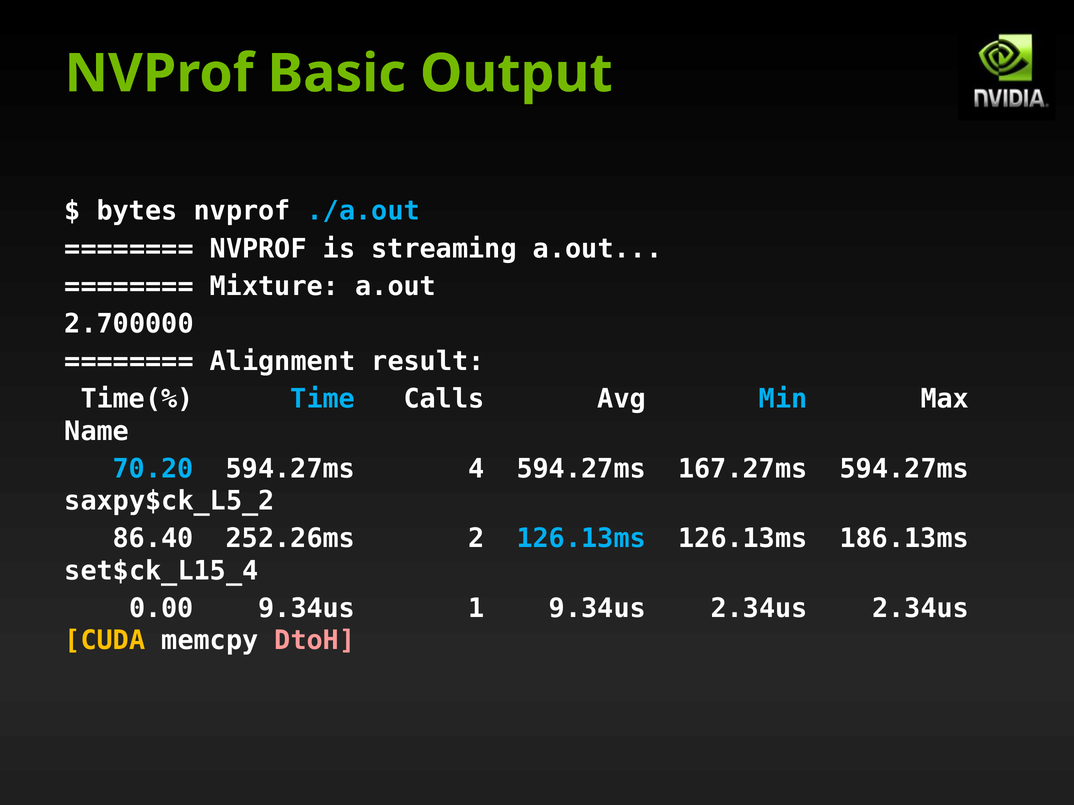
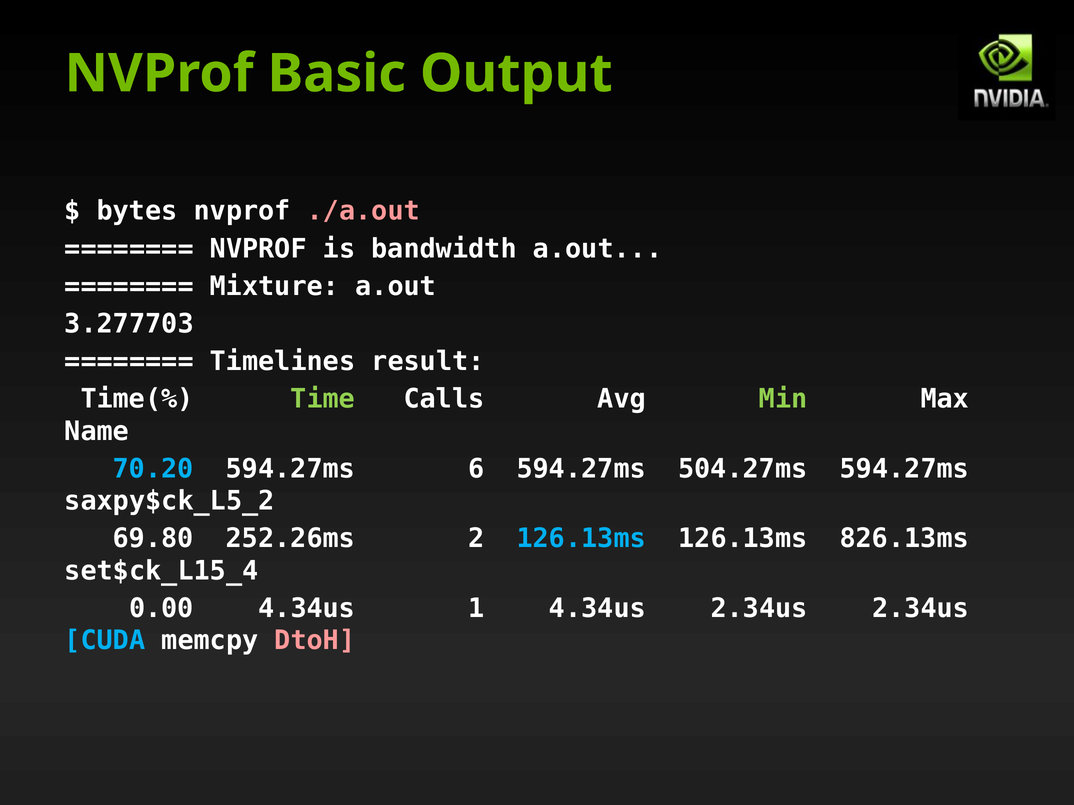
./a.out colour: light blue -> pink
streaming: streaming -> bandwidth
2.700000: 2.700000 -> 3.277703
Alignment: Alignment -> Timelines
Time colour: light blue -> light green
Min colour: light blue -> light green
4: 4 -> 6
167.27ms: 167.27ms -> 504.27ms
86.40: 86.40 -> 69.80
186.13ms: 186.13ms -> 826.13ms
0.00 9.34us: 9.34us -> 4.34us
1 9.34us: 9.34us -> 4.34us
CUDA colour: yellow -> light blue
